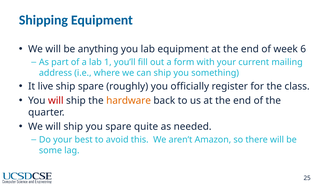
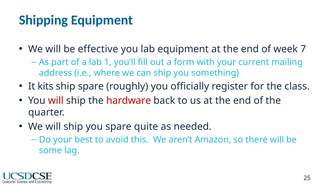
anything: anything -> effective
6: 6 -> 7
live: live -> kits
hardware colour: orange -> red
